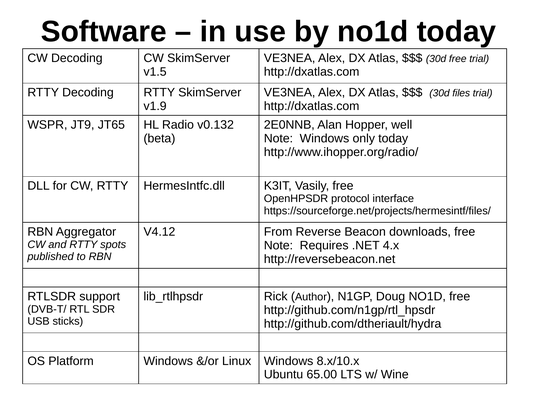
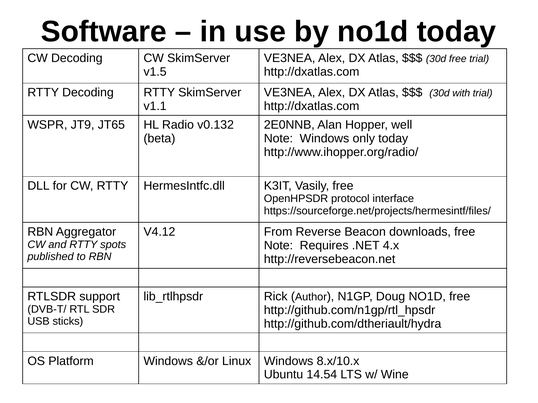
files: files -> with
v1.9: v1.9 -> v1.1
65.00: 65.00 -> 14.54
